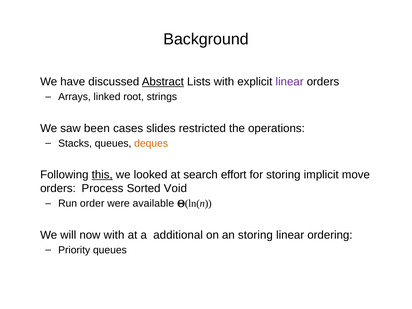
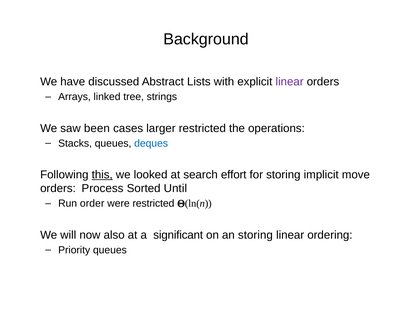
Abstract underline: present -> none
root: root -> tree
slides: slides -> larger
deques colour: orange -> blue
Void: Void -> Until
were available: available -> restricted
now with: with -> also
additional: additional -> significant
